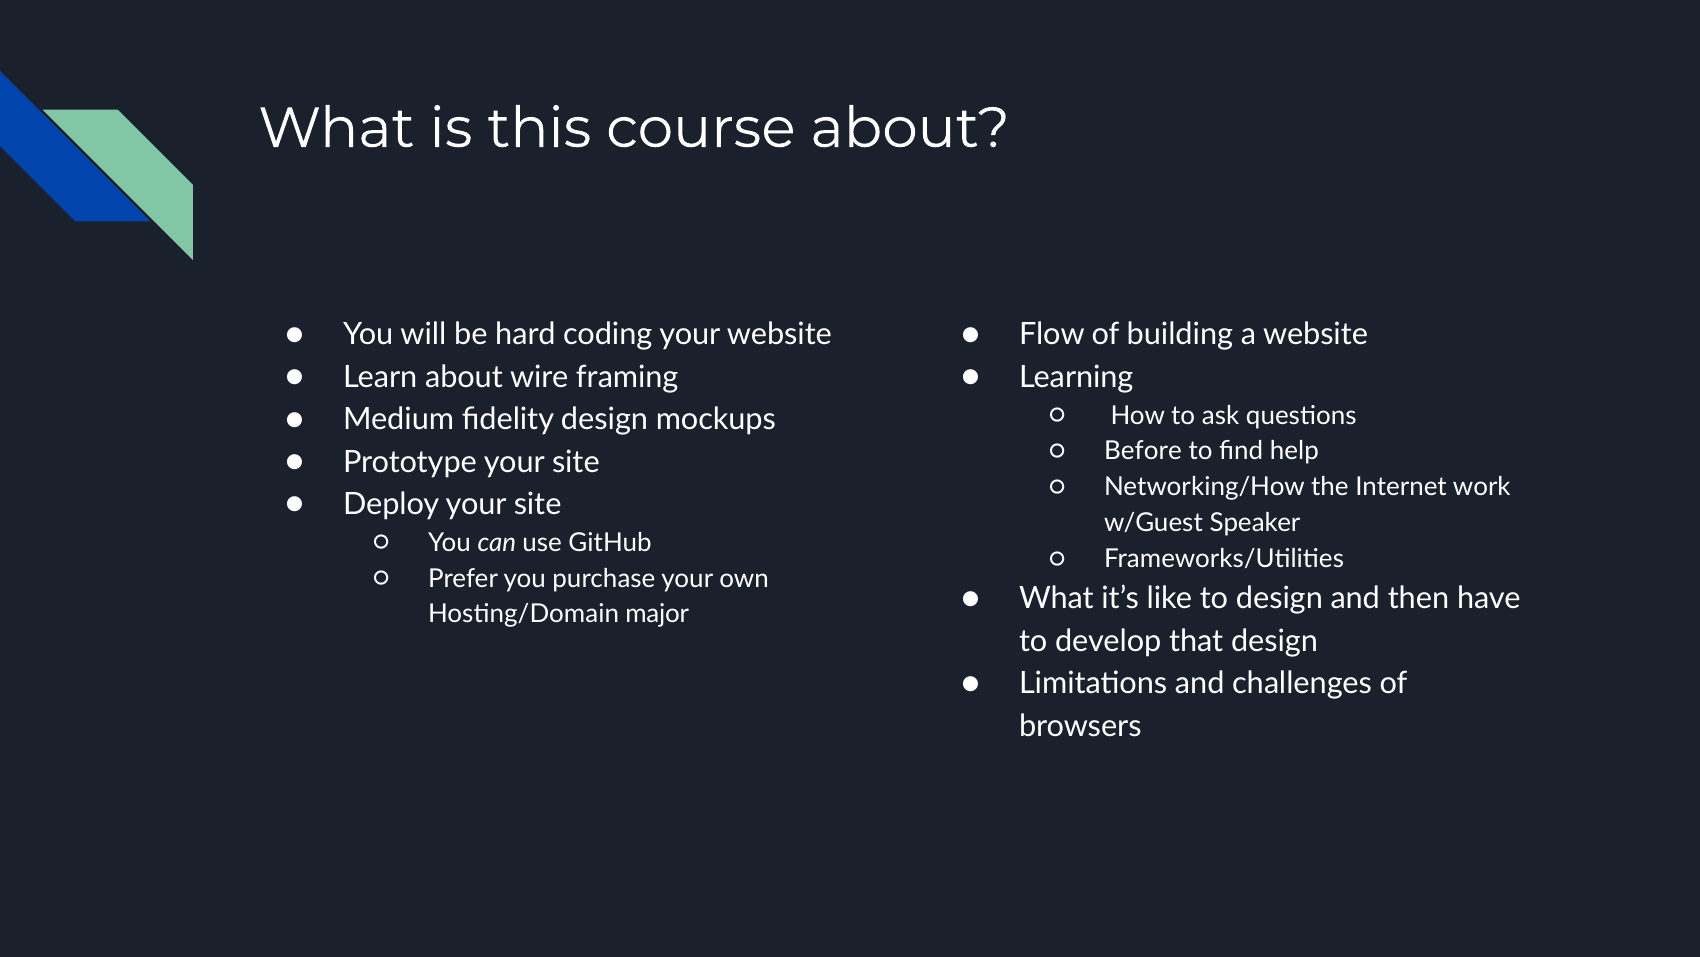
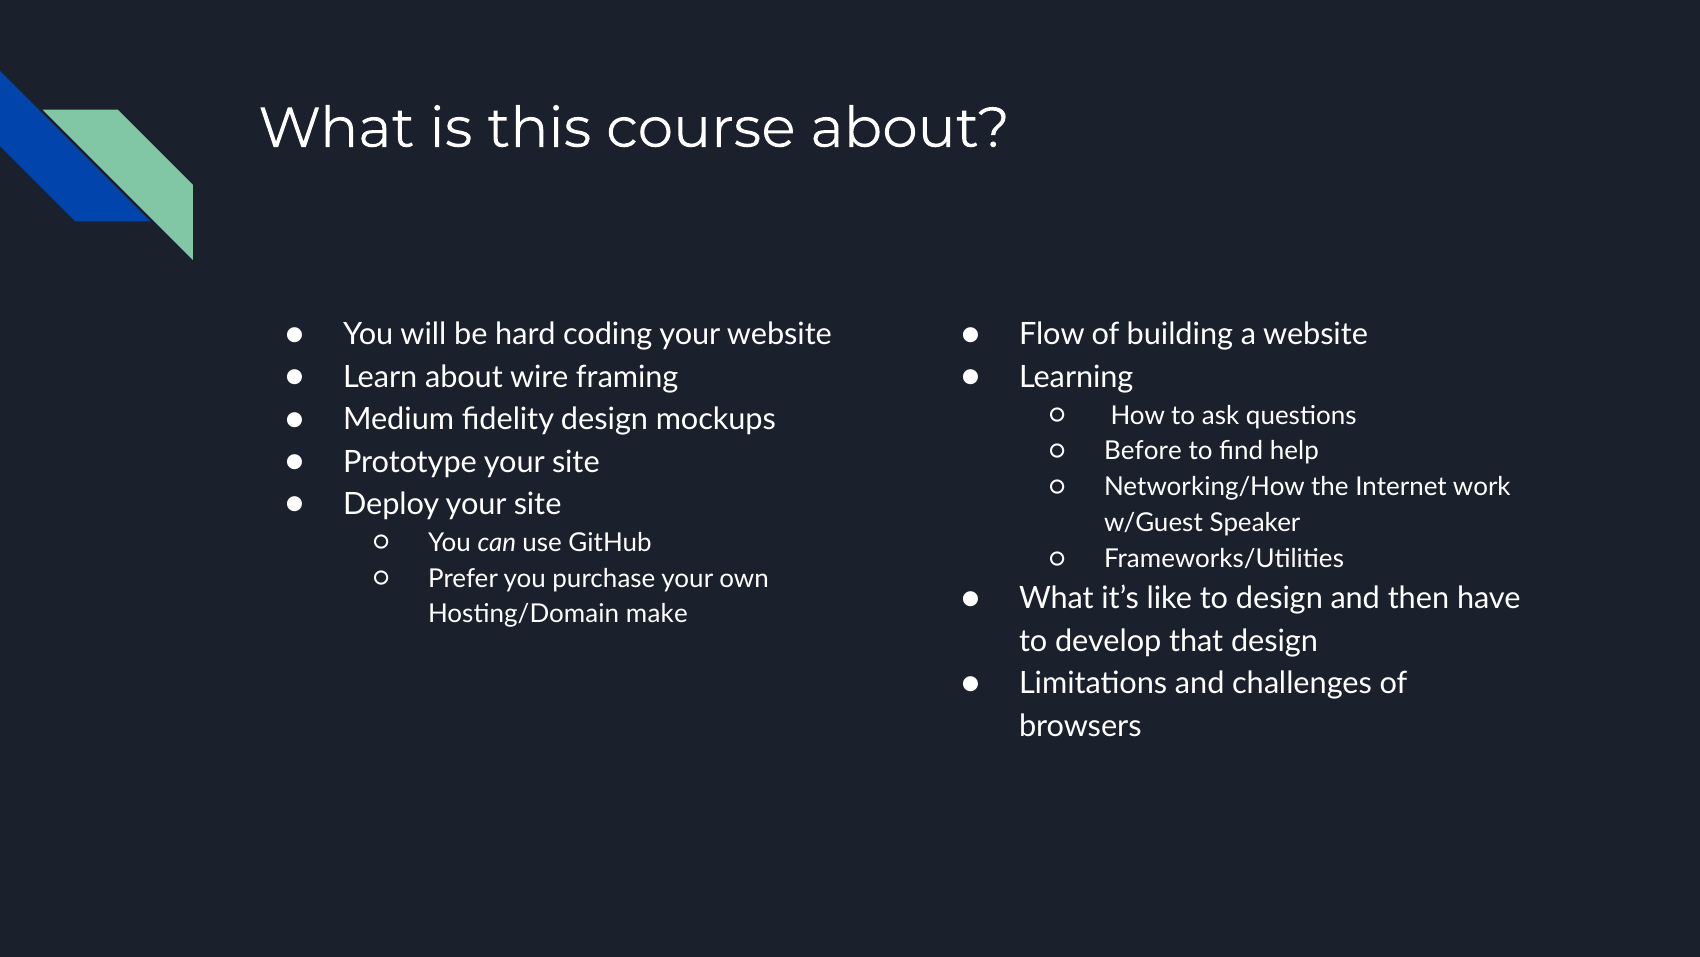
major: major -> make
